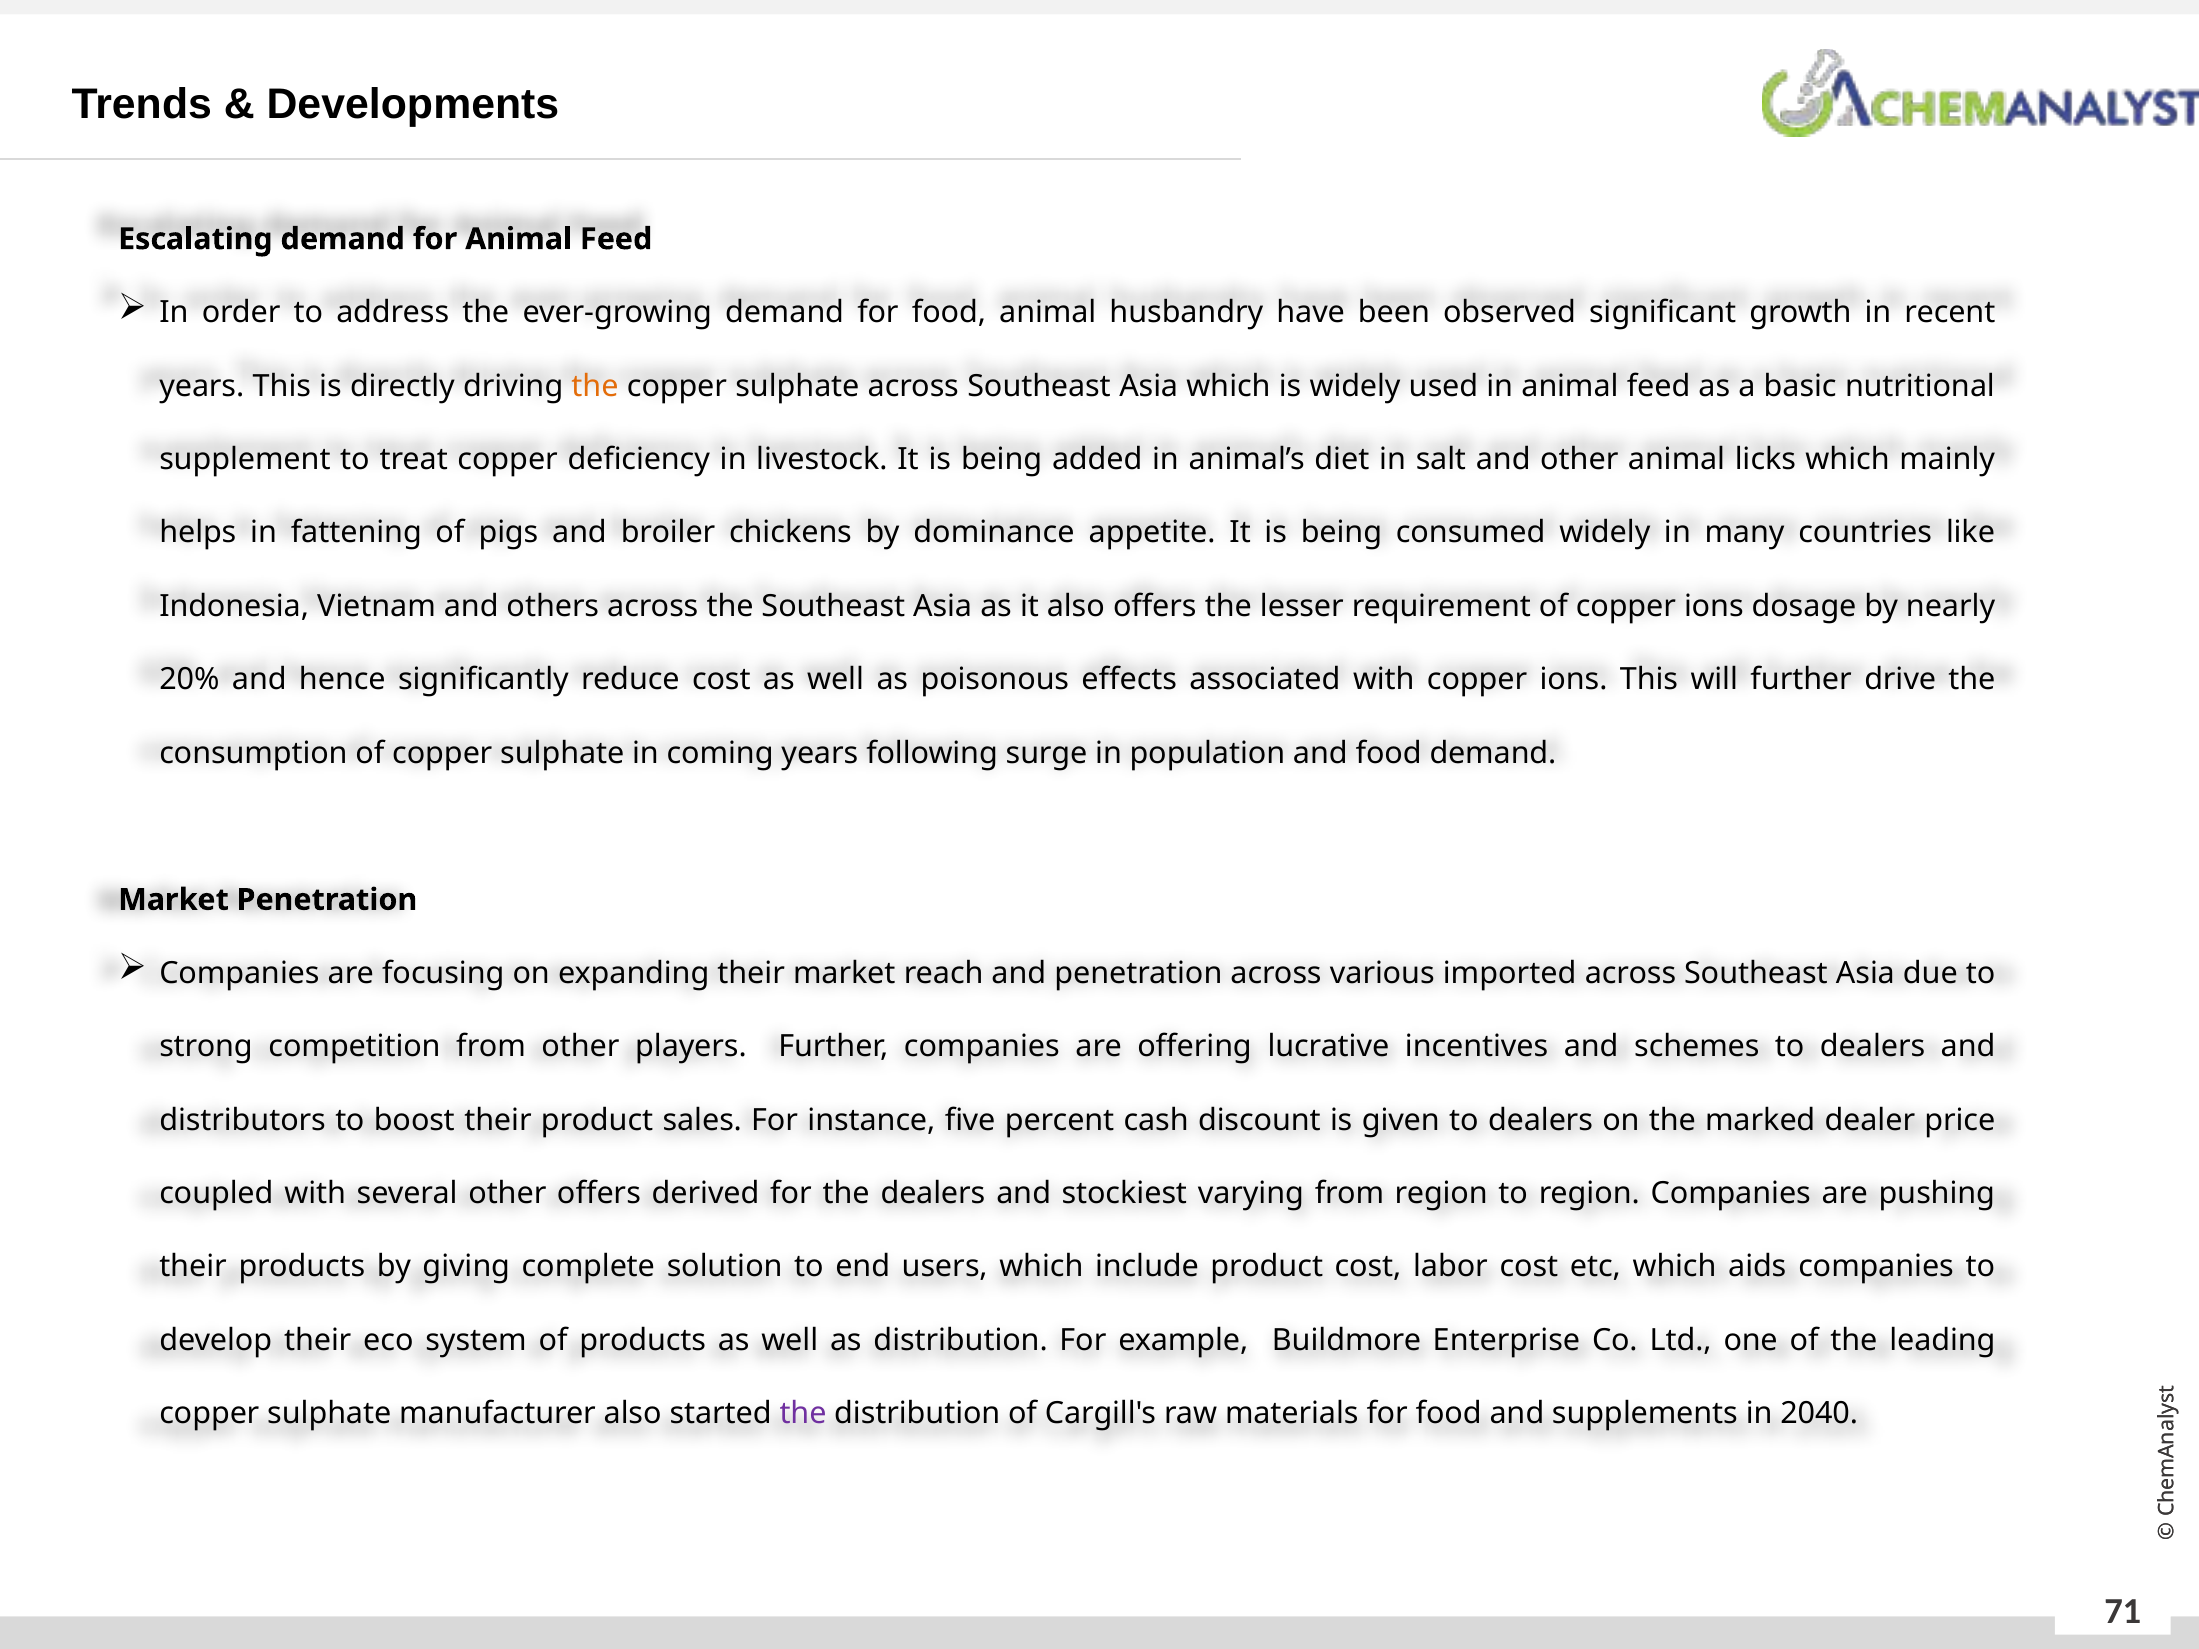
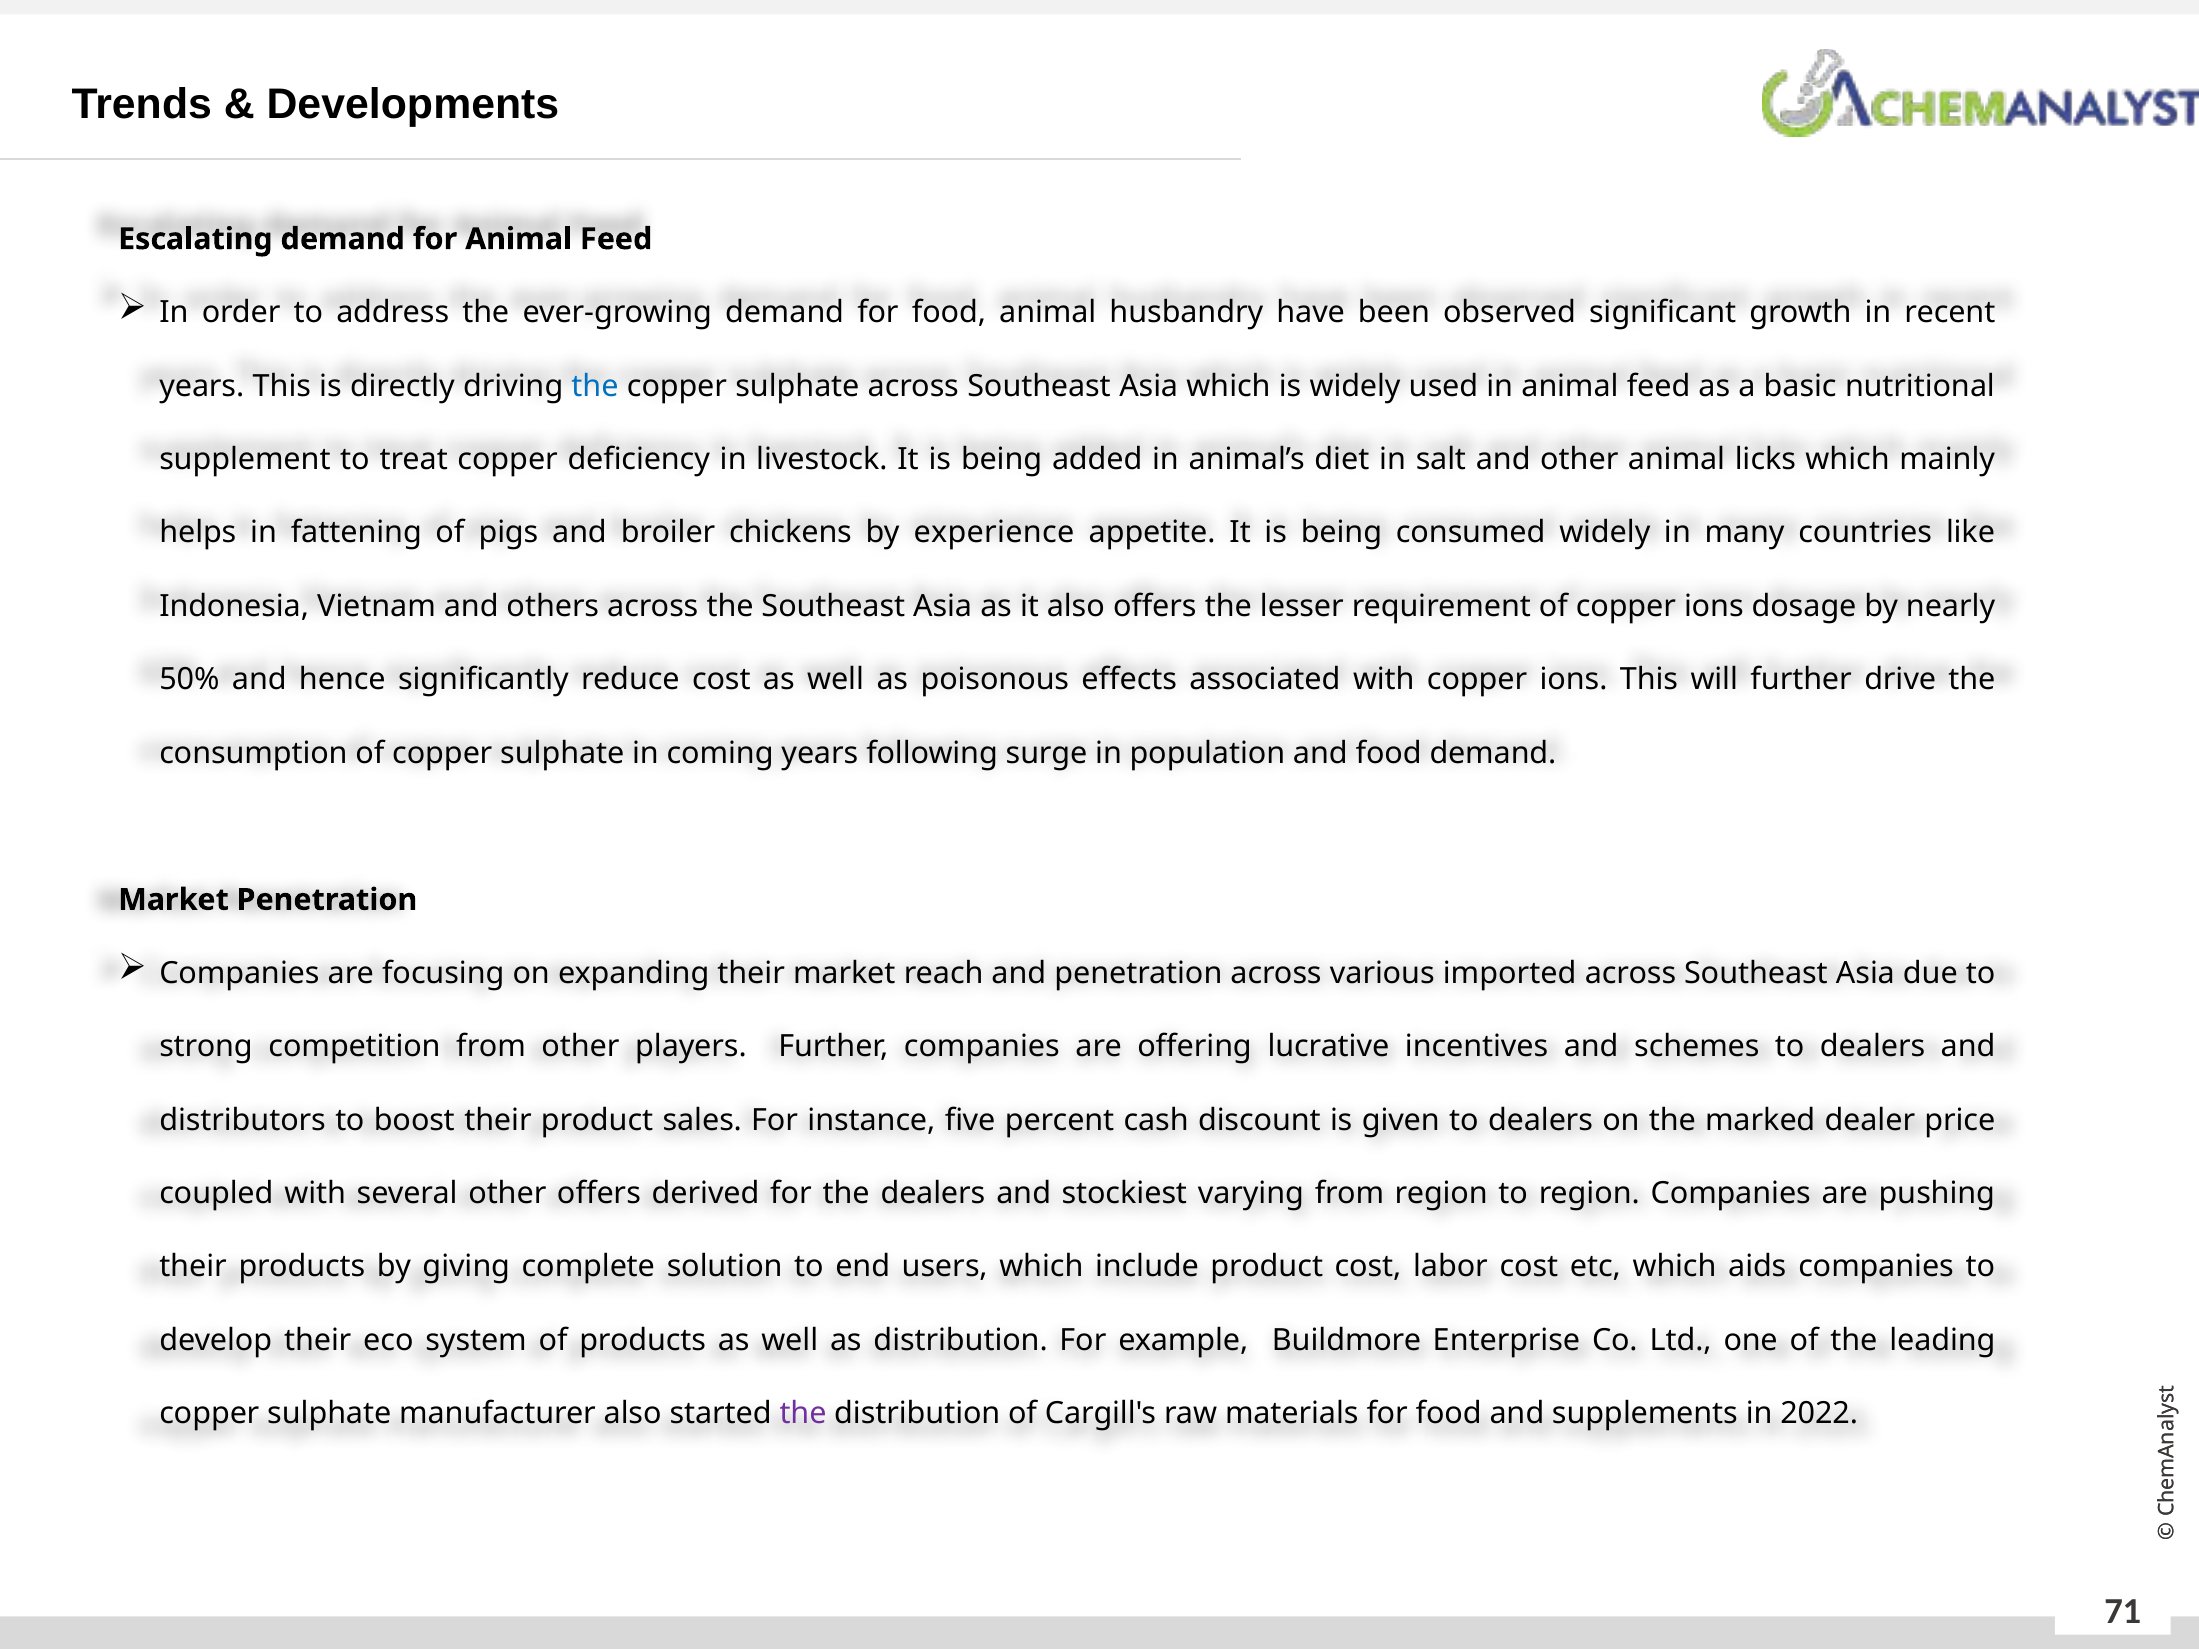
the at (595, 386) colour: orange -> blue
dominance: dominance -> experience
20%: 20% -> 50%
2040: 2040 -> 2022
